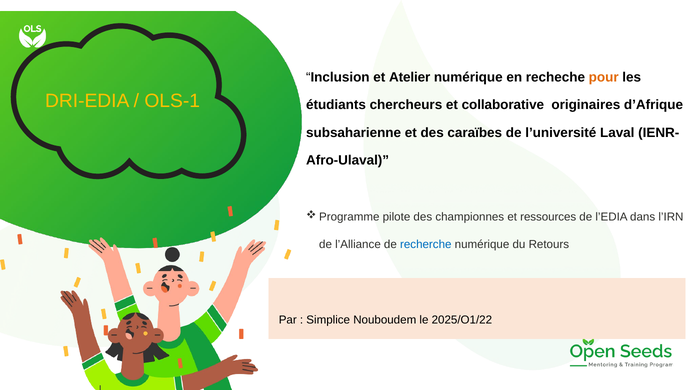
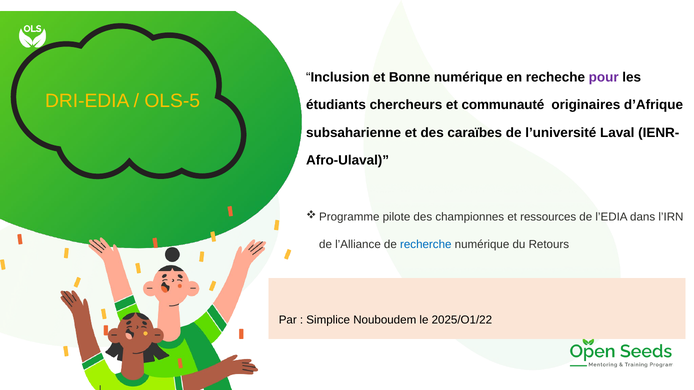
Atelier: Atelier -> Bonne
pour colour: orange -> purple
OLS-1: OLS-1 -> OLS-5
collaborative: collaborative -> communauté
